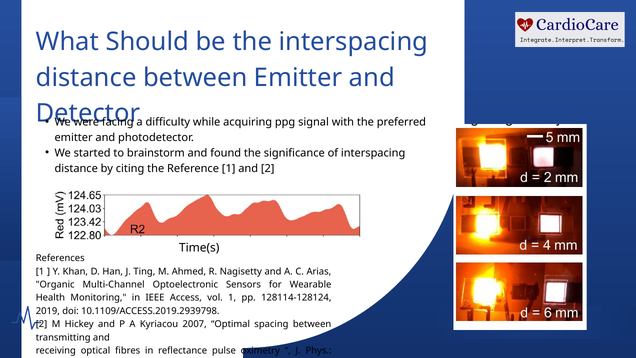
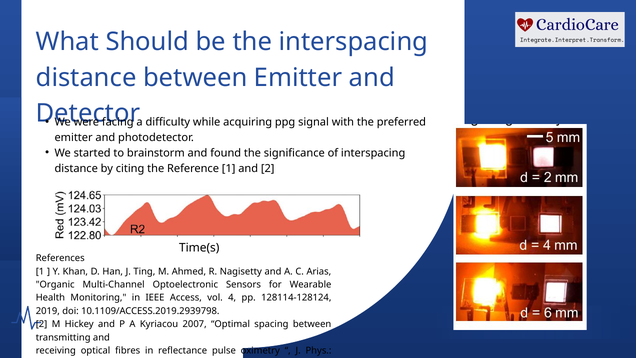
vol 1: 1 -> 4
